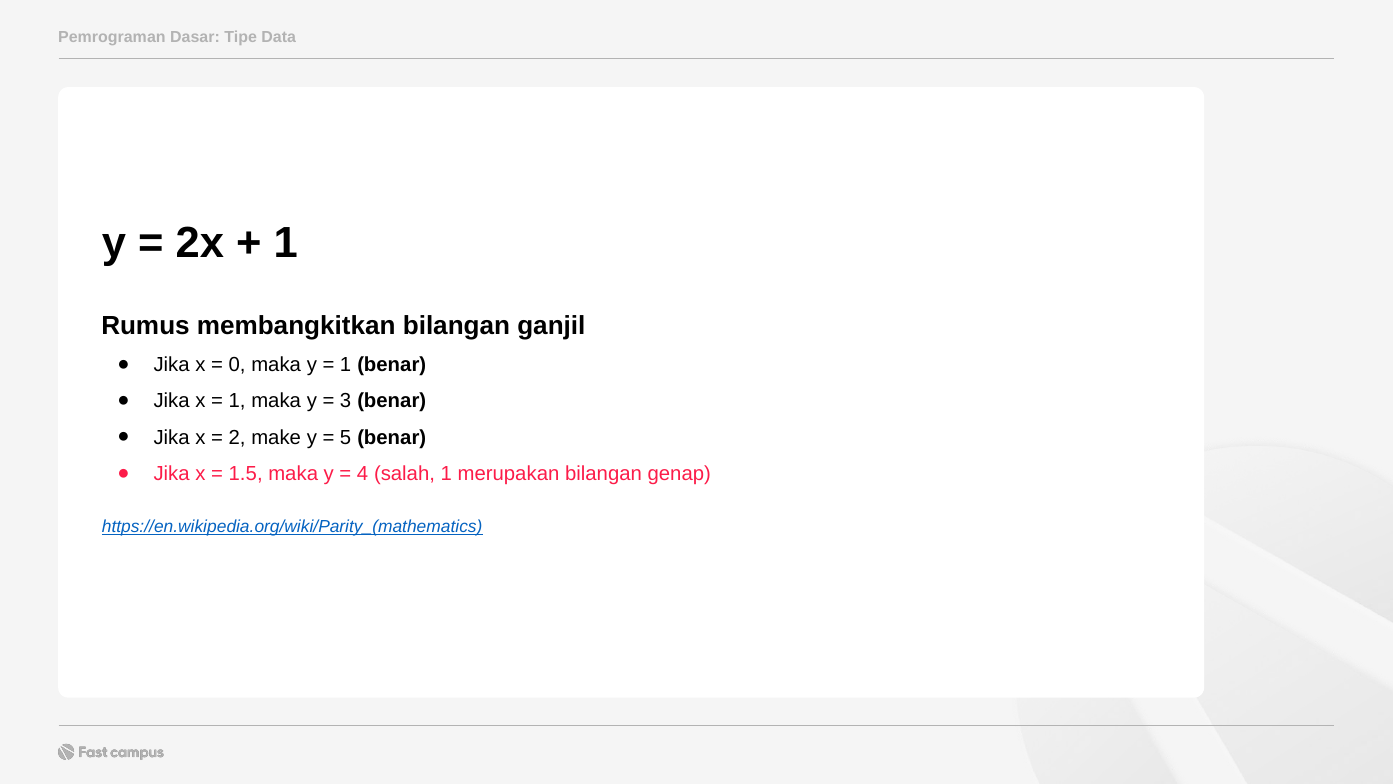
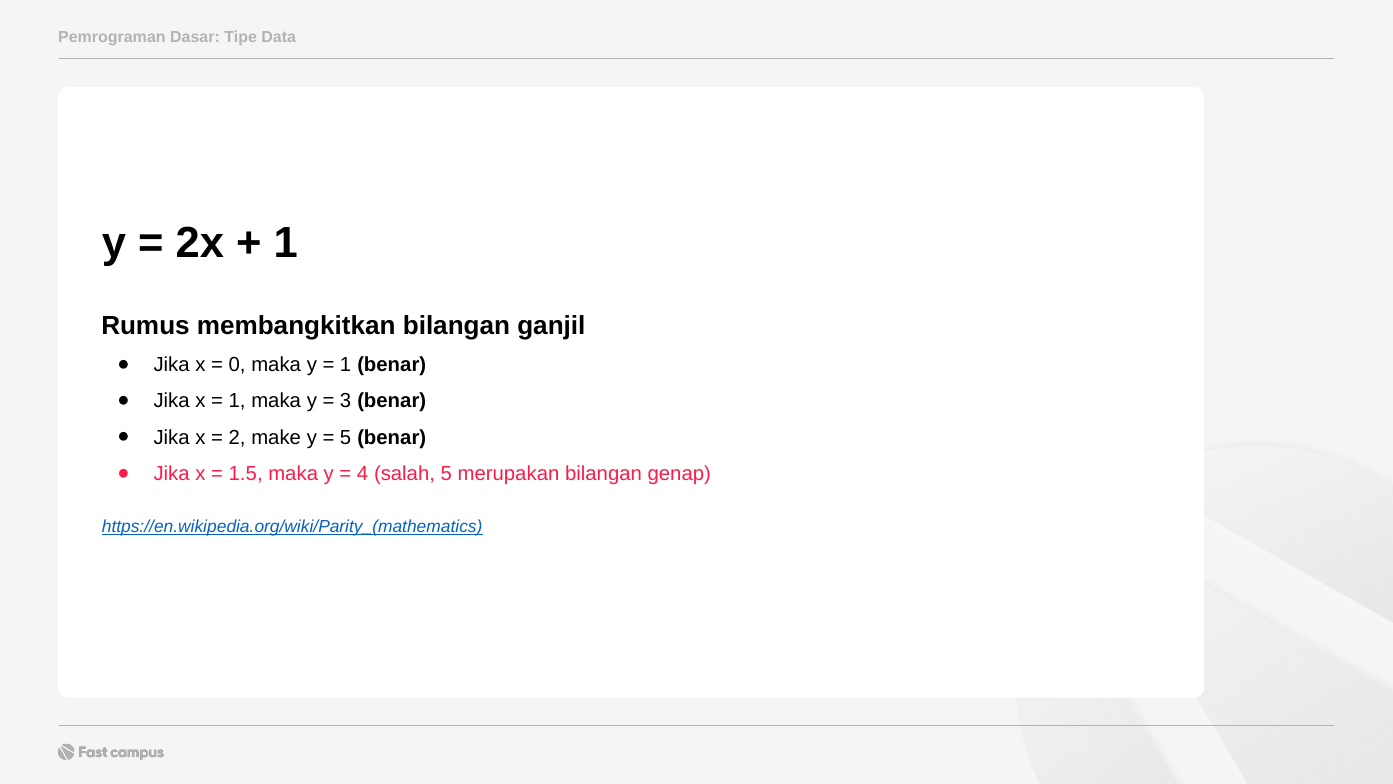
salah 1: 1 -> 5
